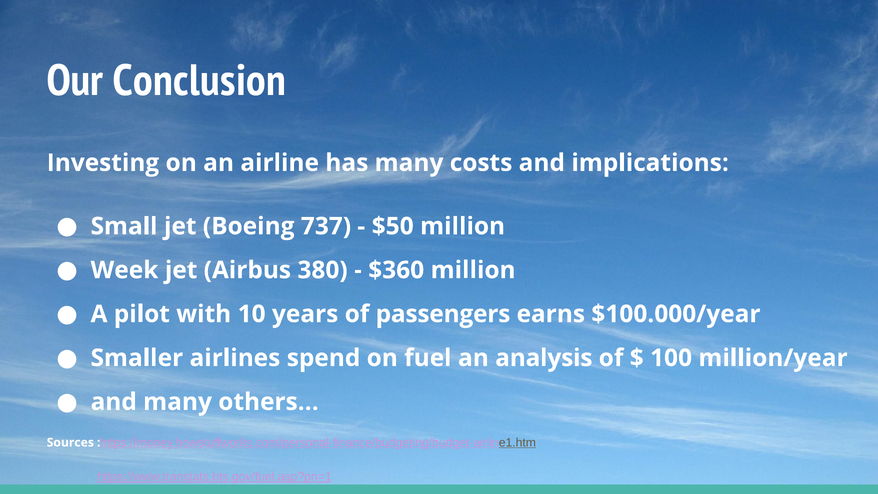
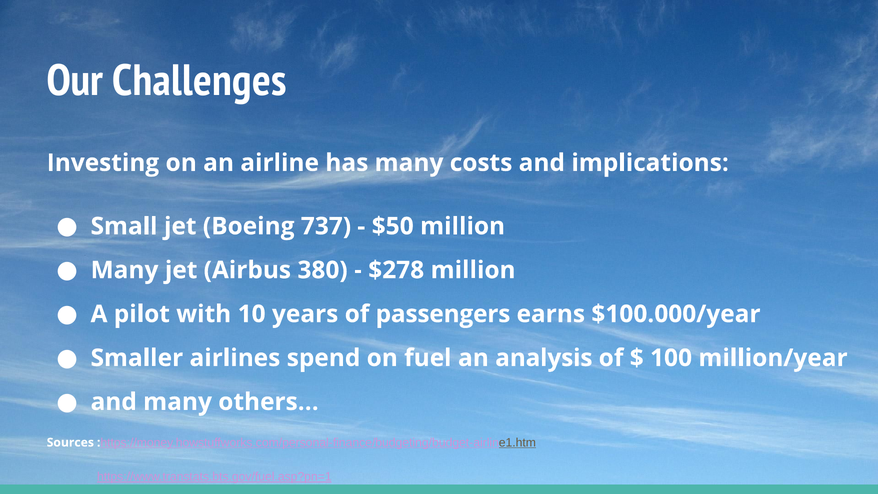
Conclusion: Conclusion -> Challenges
Week at (124, 270): Week -> Many
$360: $360 -> $278
